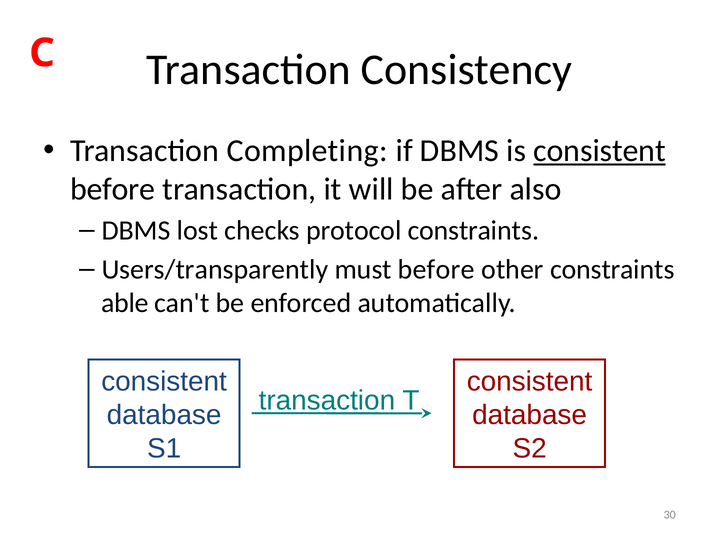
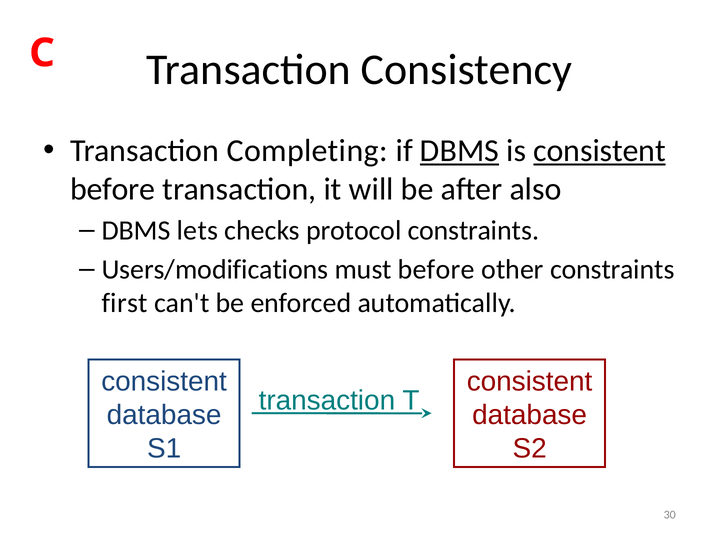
DBMS at (460, 151) underline: none -> present
lost: lost -> lets
Users/transparently: Users/transparently -> Users/modifications
able: able -> first
